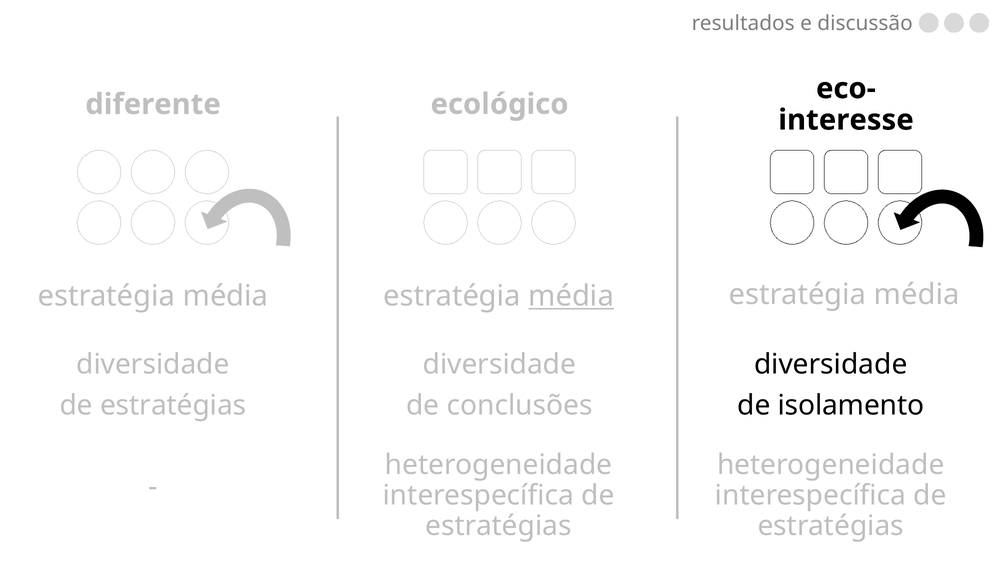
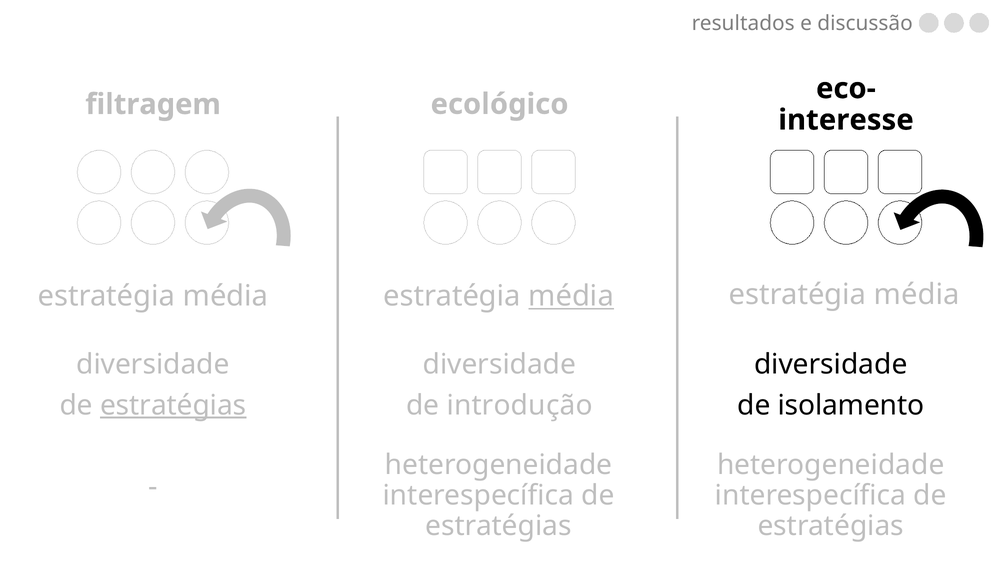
diferente: diferente -> filtragem
estratégias at (173, 406) underline: none -> present
conclusões: conclusões -> introdução
